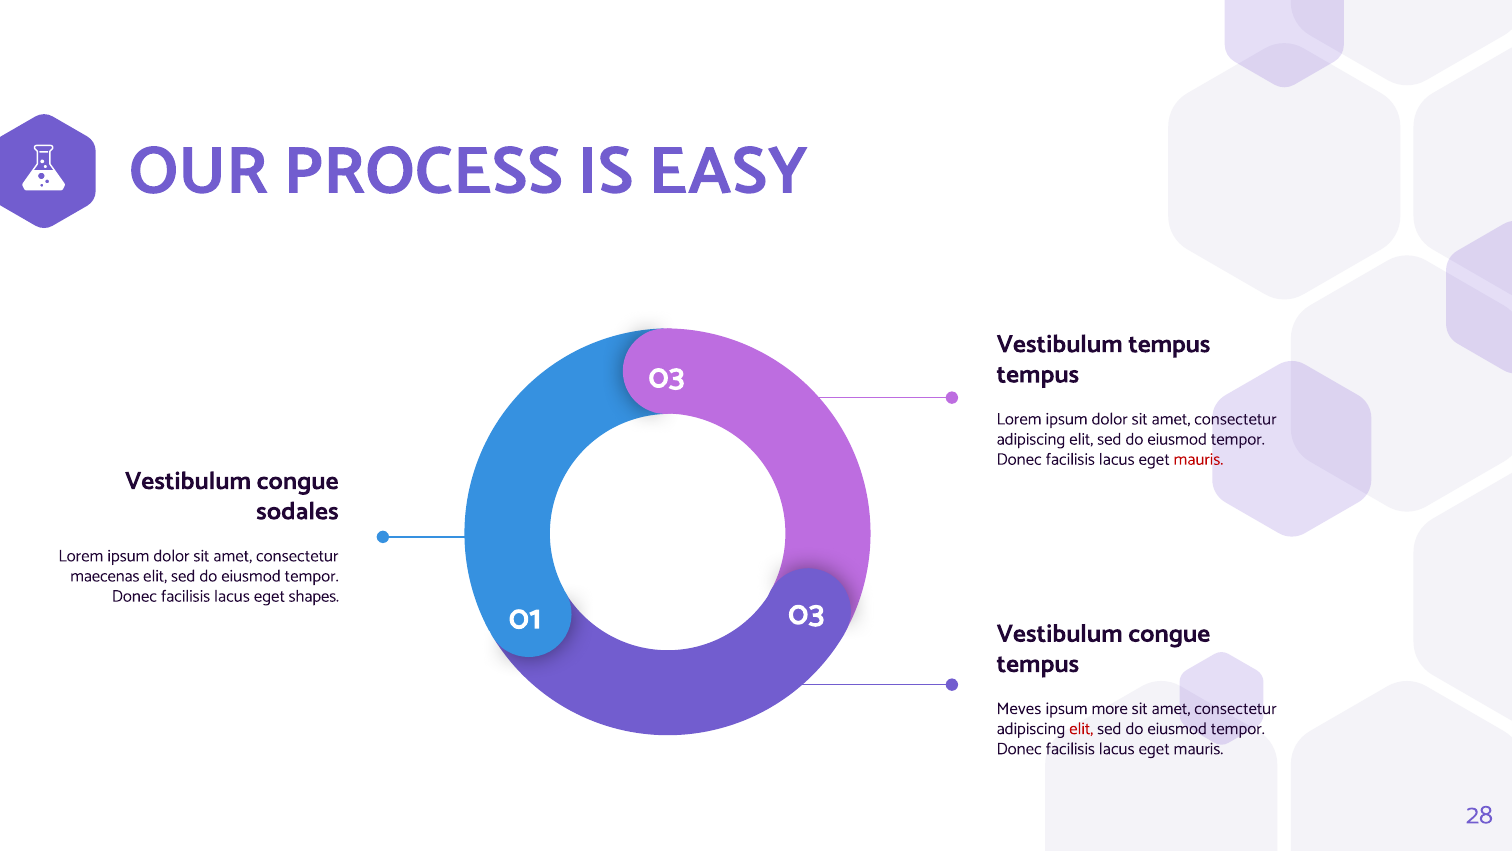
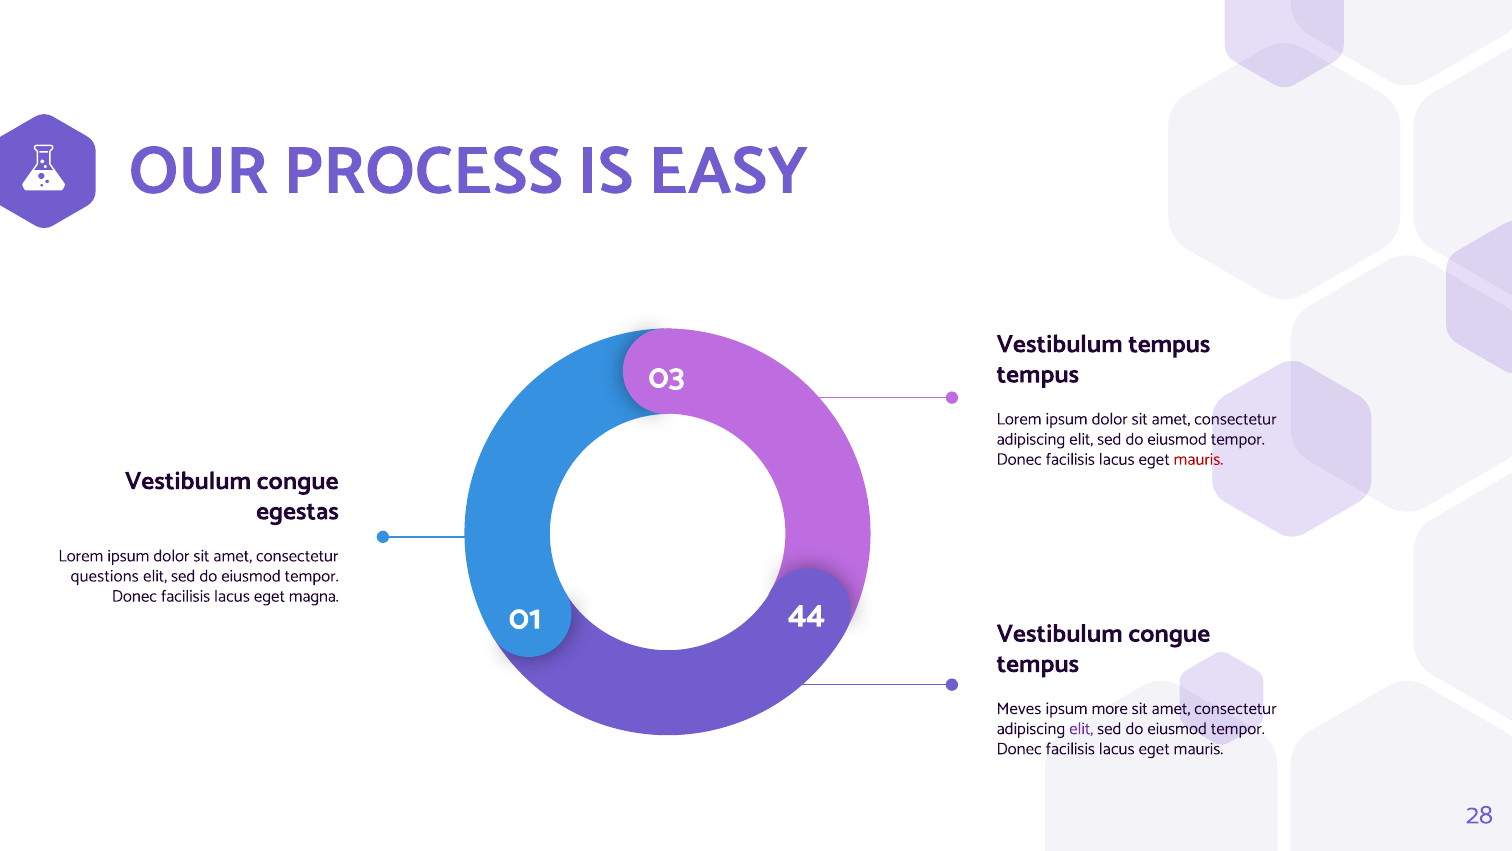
sodales: sodales -> egestas
maecenas: maecenas -> questions
shapes: shapes -> magna
01 03: 03 -> 44
elit at (1081, 728) colour: red -> purple
